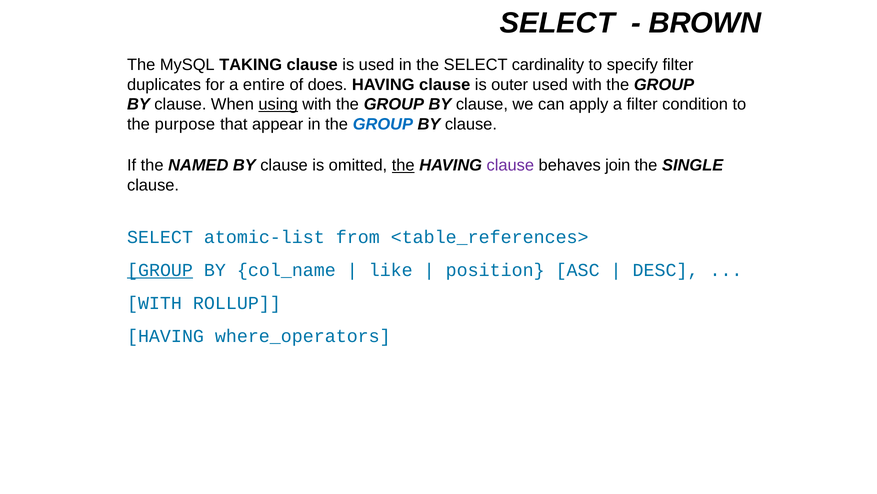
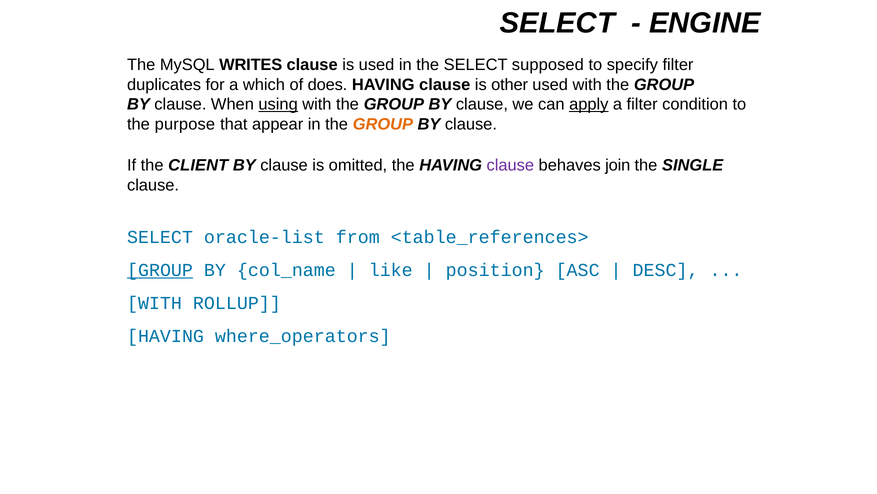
BROWN: BROWN -> ENGINE
TAKING: TAKING -> WRITES
cardinality: cardinality -> supposed
entire: entire -> which
outer: outer -> other
apply underline: none -> present
GROUP at (383, 124) colour: blue -> orange
NAMED: NAMED -> CLIENT
the at (403, 165) underline: present -> none
atomic-list: atomic-list -> oracle-list
